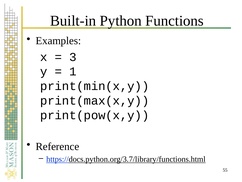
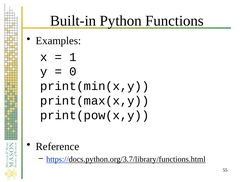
3: 3 -> 1
1: 1 -> 0
